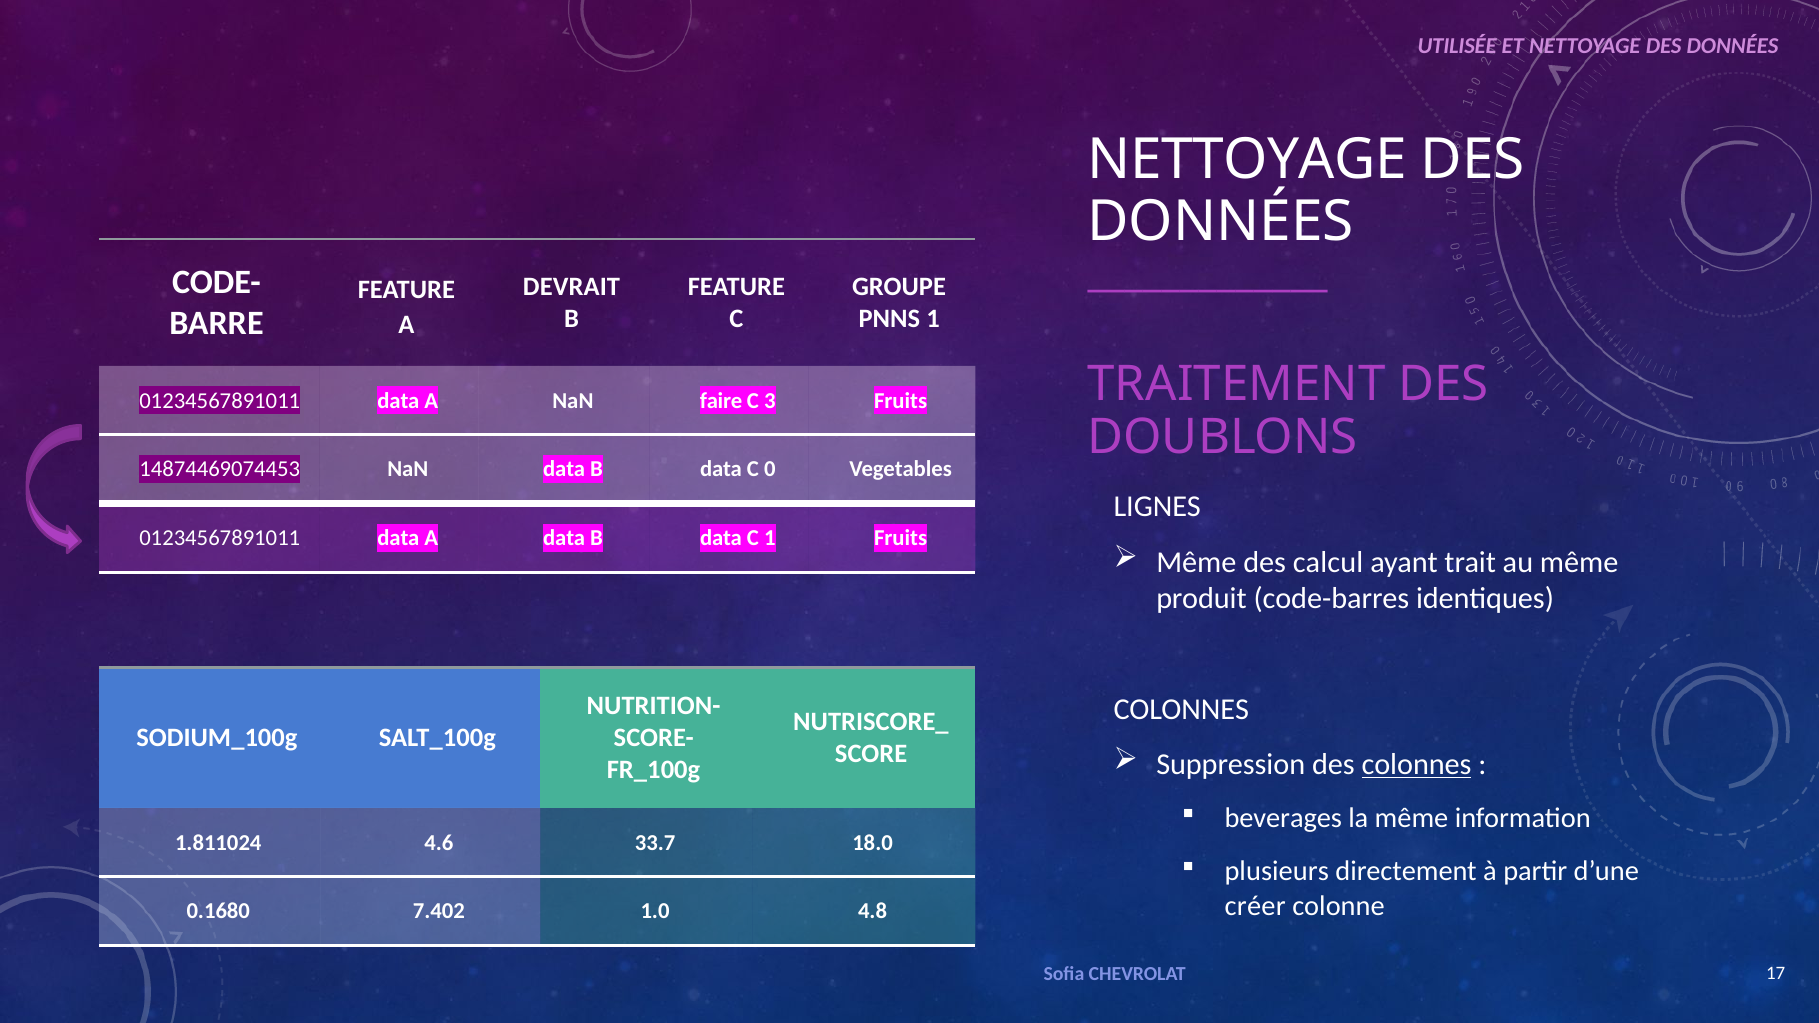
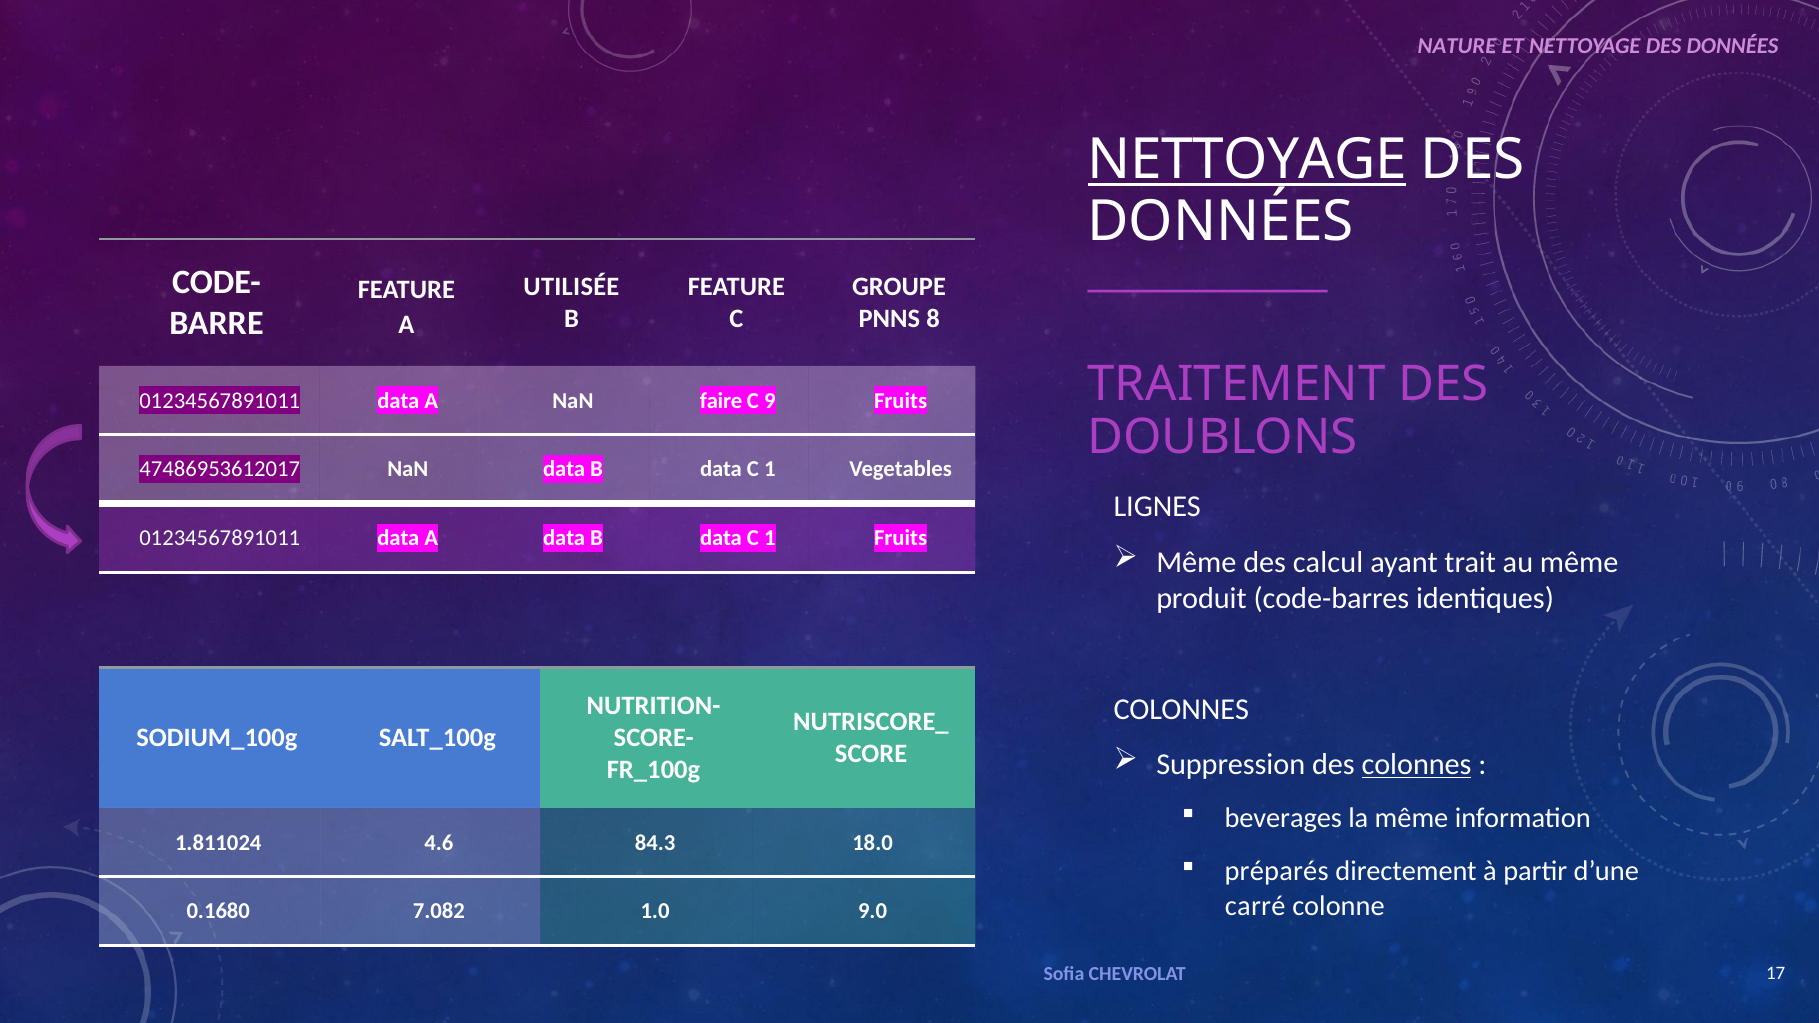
UTILISÉE: UTILISÉE -> NATURE
NETTOYAGE at (1247, 160) underline: none -> present
DEVRAIT: DEVRAIT -> UTILISÉE
PNNS 1: 1 -> 8
3: 3 -> 9
14874469074453: 14874469074453 -> 47486953612017
0 at (770, 469): 0 -> 1
33.7: 33.7 -> 84.3
plusieurs: plusieurs -> préparés
créer: créer -> carré
7.402: 7.402 -> 7.082
4.8: 4.8 -> 9.0
